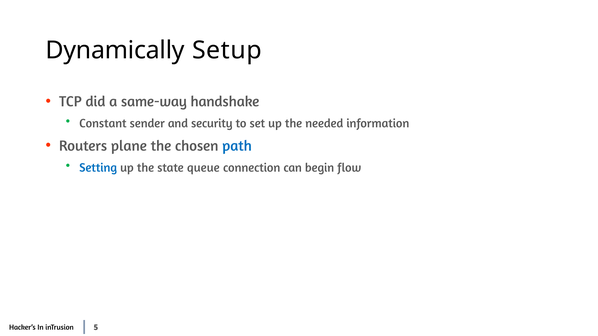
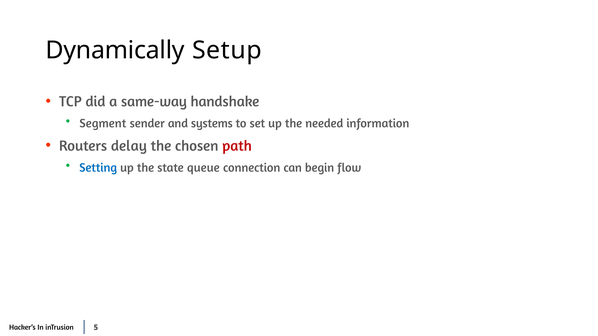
Constant: Constant -> Segment
security: security -> systems
plane: plane -> delay
path colour: blue -> red
